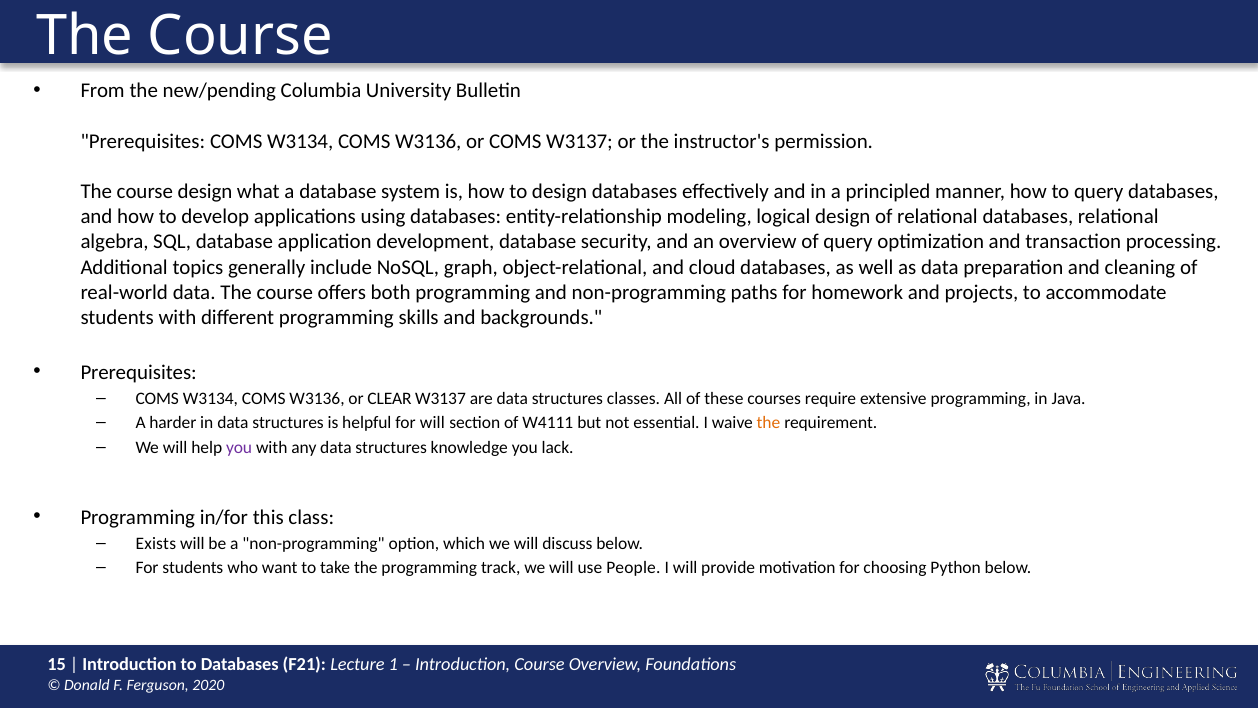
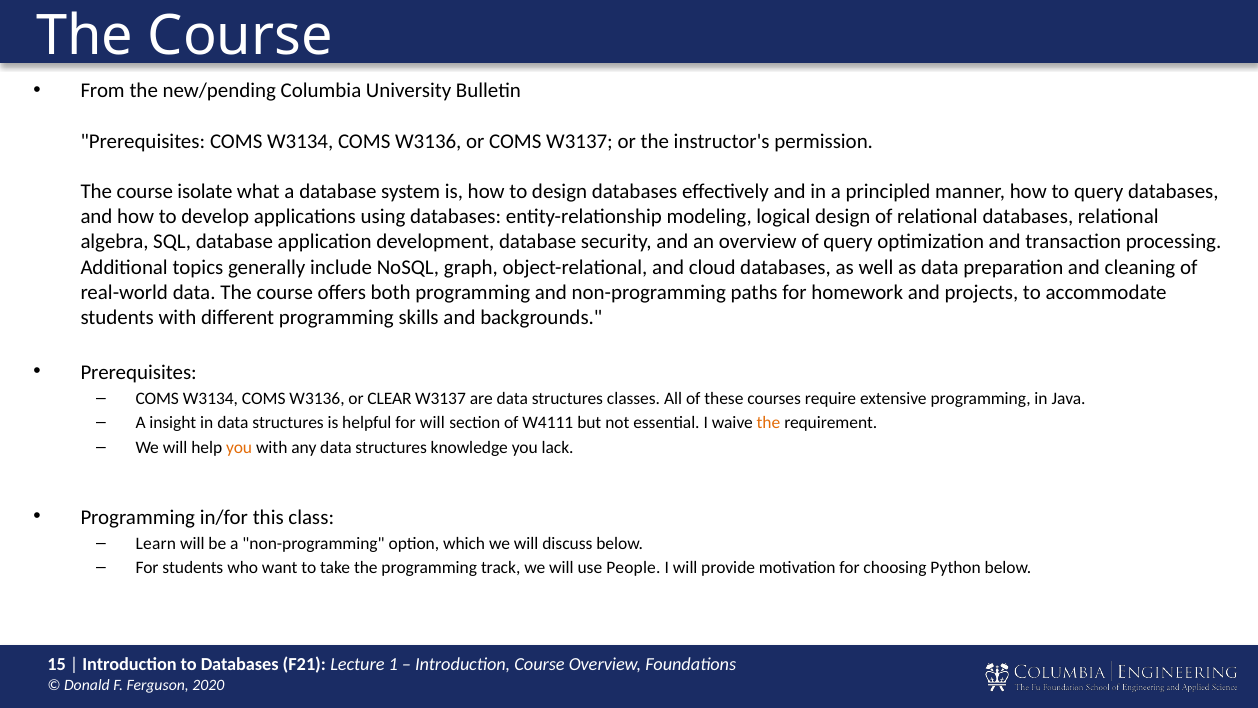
course design: design -> isolate
harder: harder -> insight
you at (239, 447) colour: purple -> orange
Exists: Exists -> Learn
